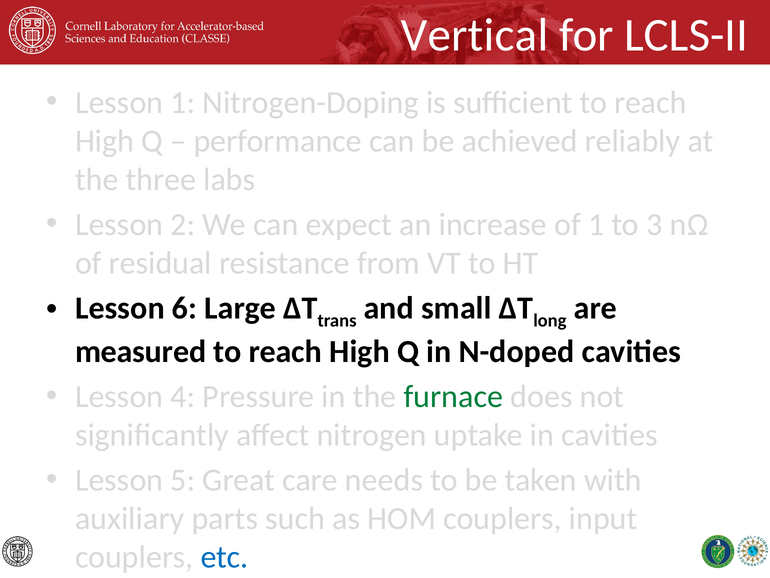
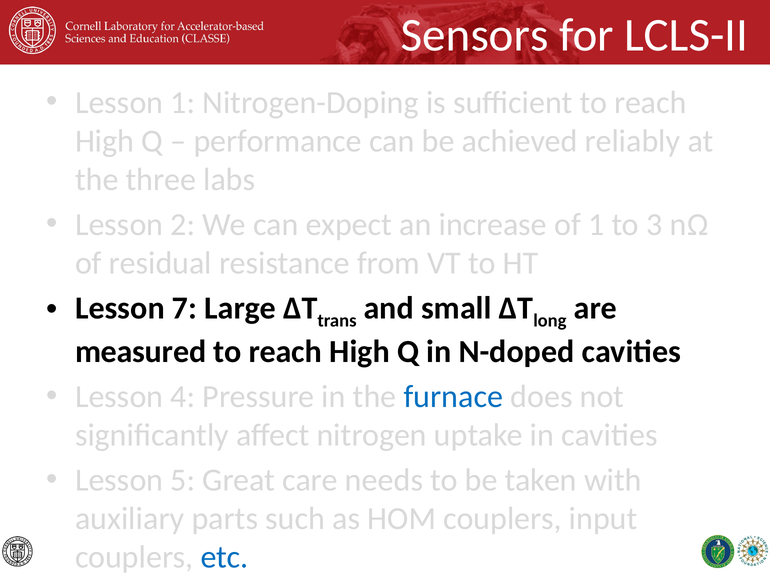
Vertical: Vertical -> Sensors
6: 6 -> 7
furnace colour: green -> blue
